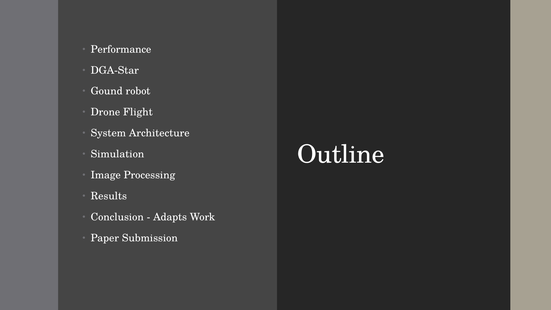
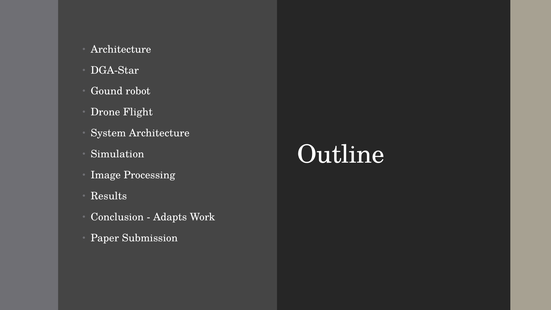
Performance at (121, 49): Performance -> Architecture
